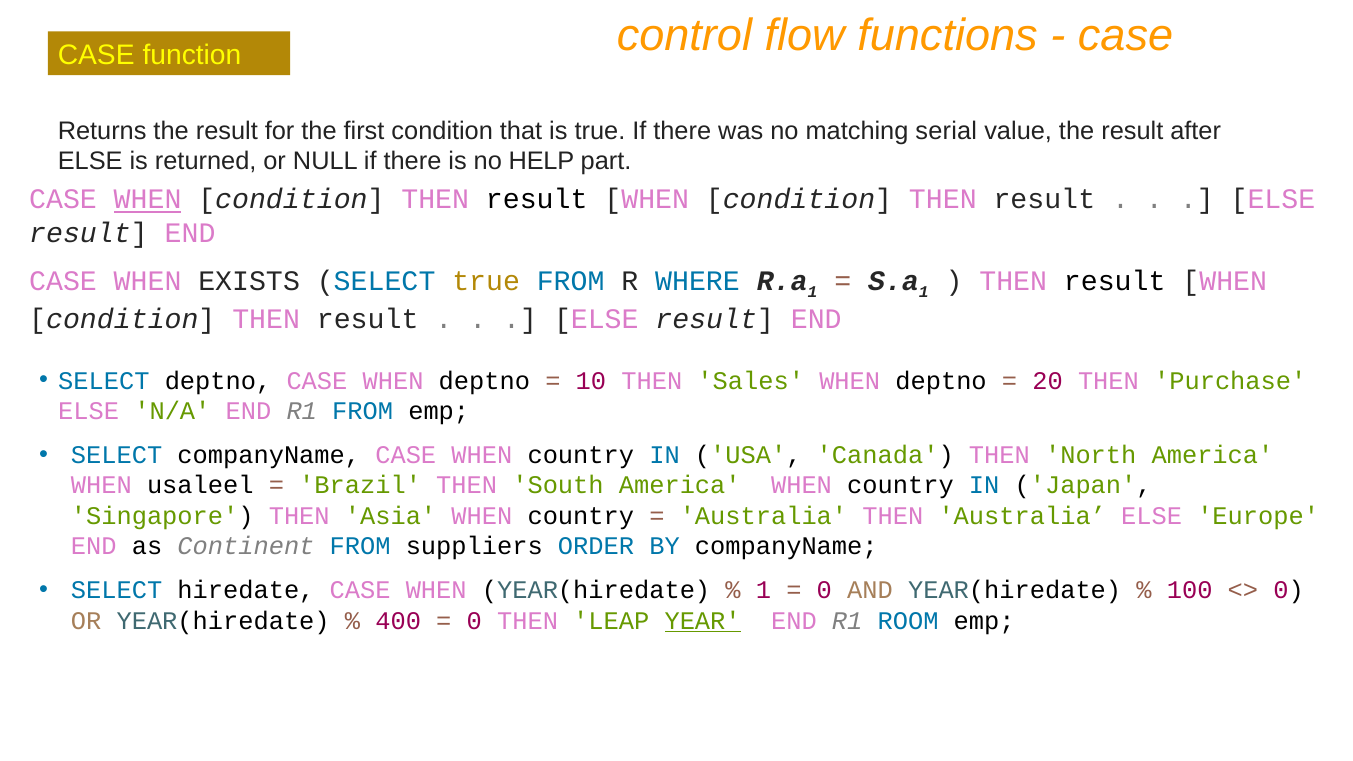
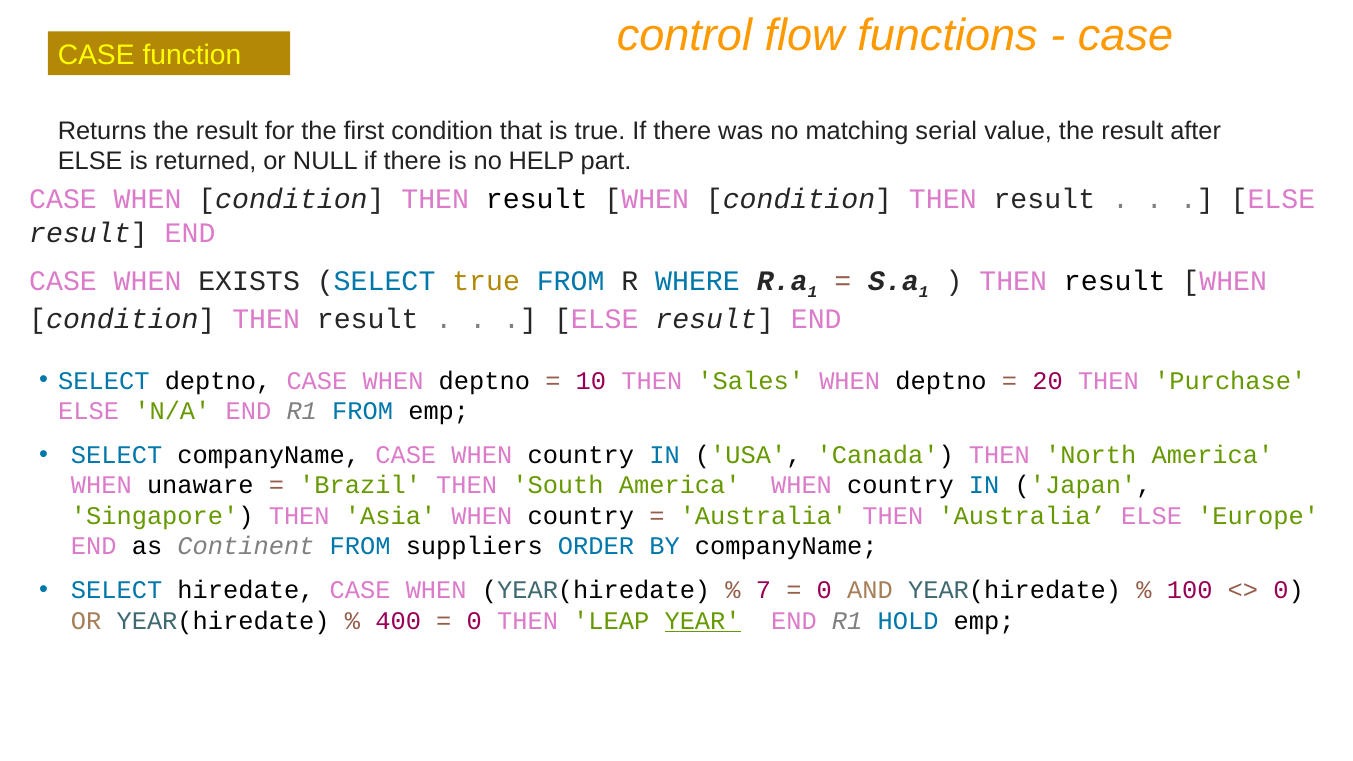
WHEN at (148, 200) underline: present -> none
usaleel: usaleel -> unaware
1 at (763, 590): 1 -> 7
ROOM: ROOM -> HOLD
